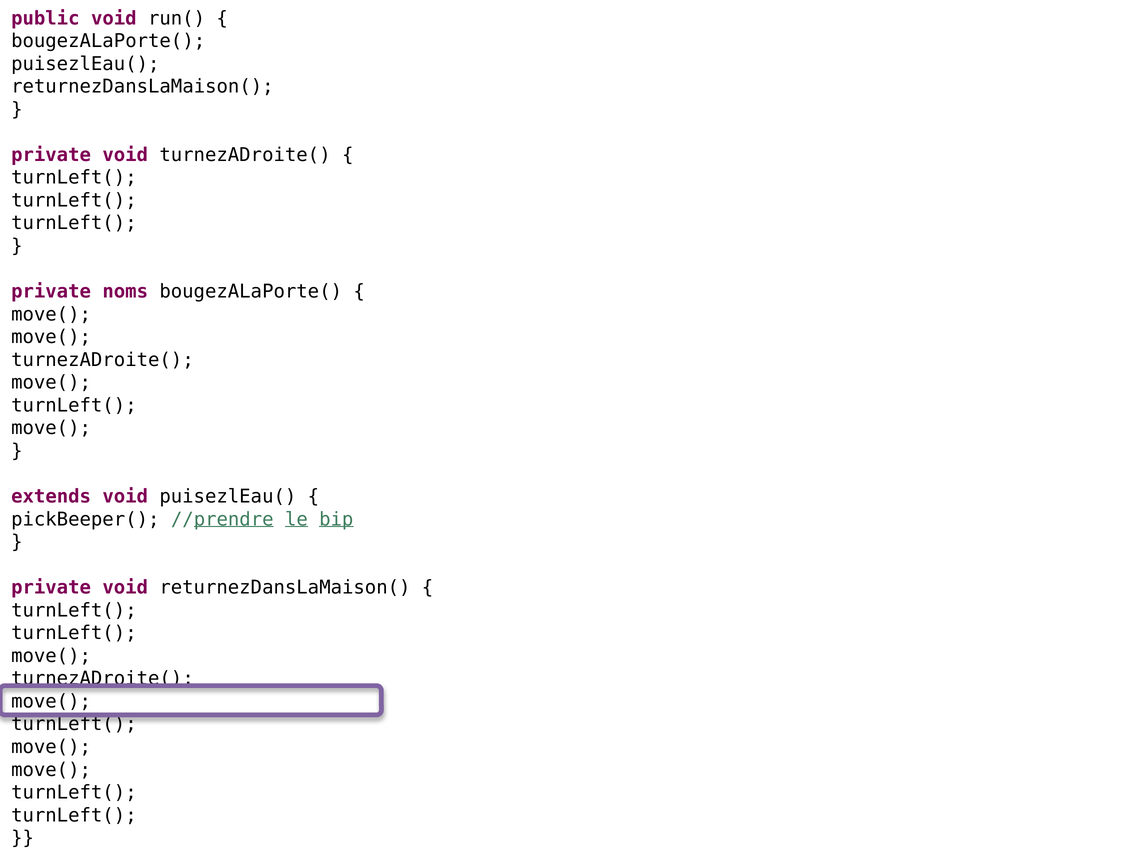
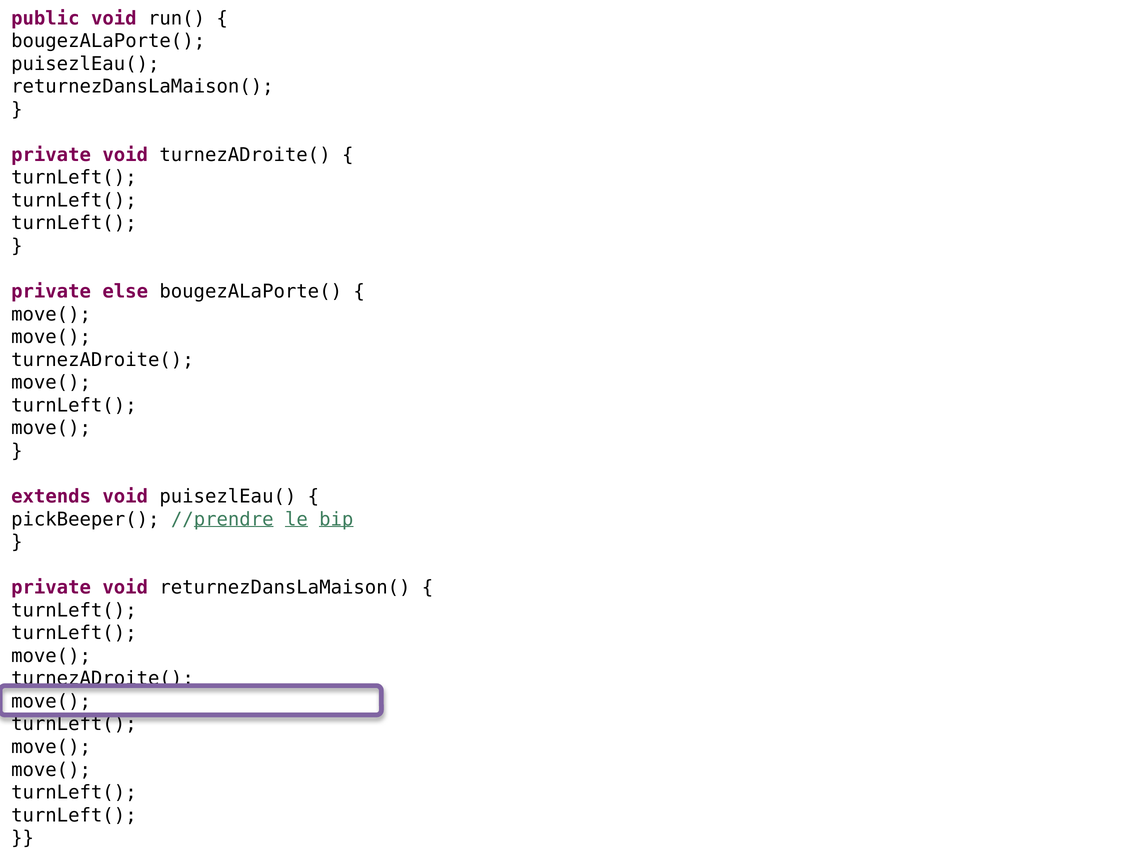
noms: noms -> else
